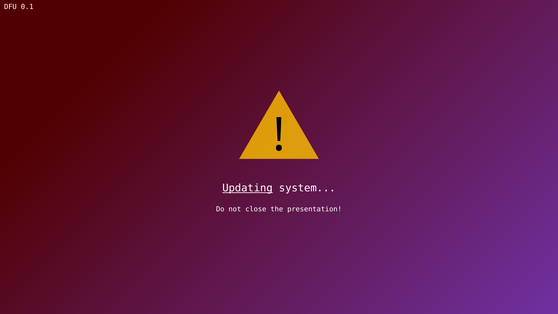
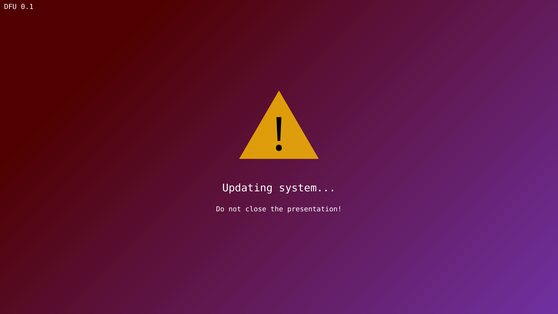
Updating underline: present -> none
